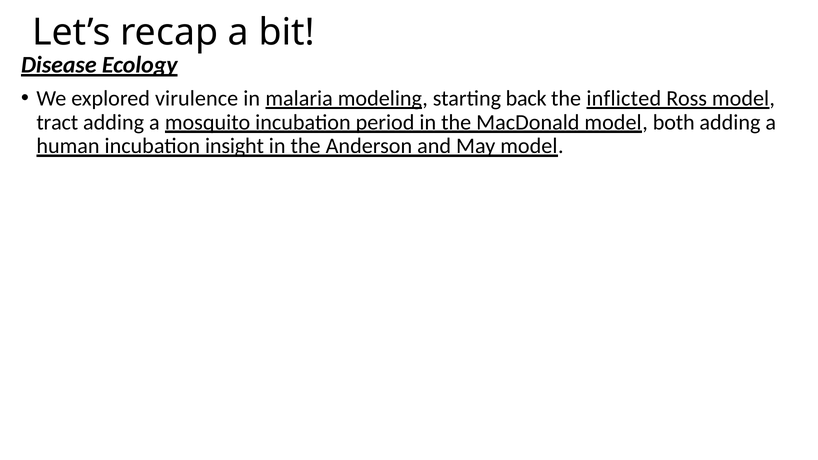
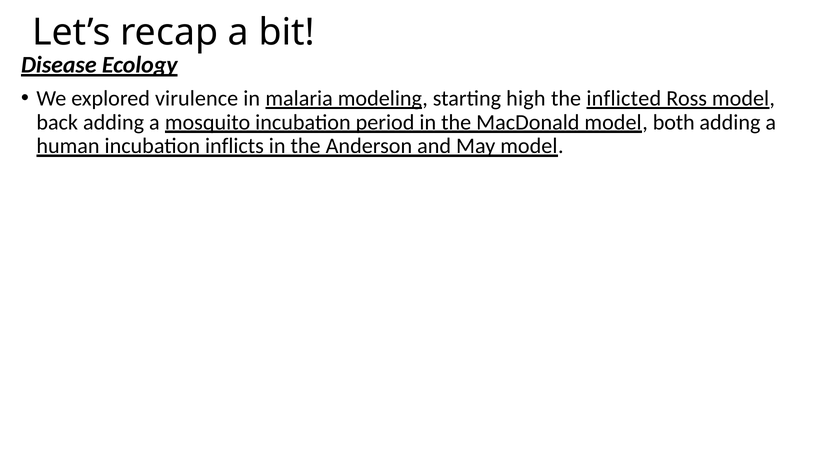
starting back: back -> high
tract at (57, 122): tract -> back
incubation insight: insight -> inflicts
